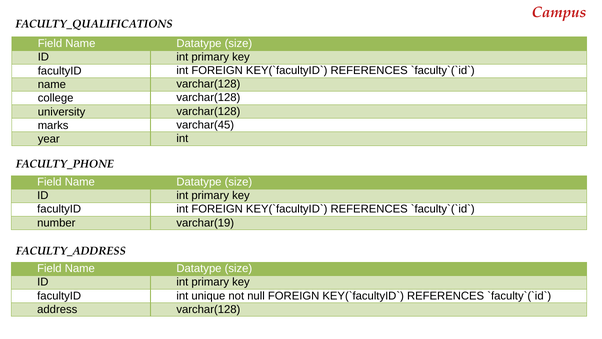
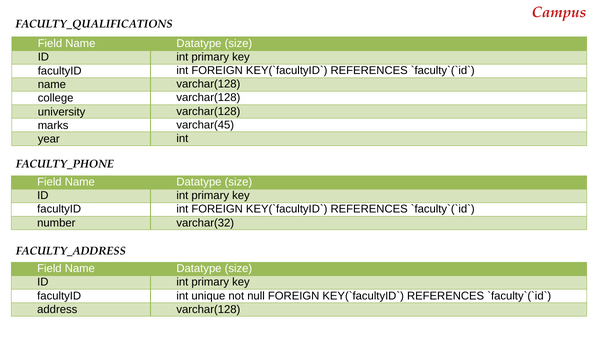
varchar(19: varchar(19 -> varchar(32
